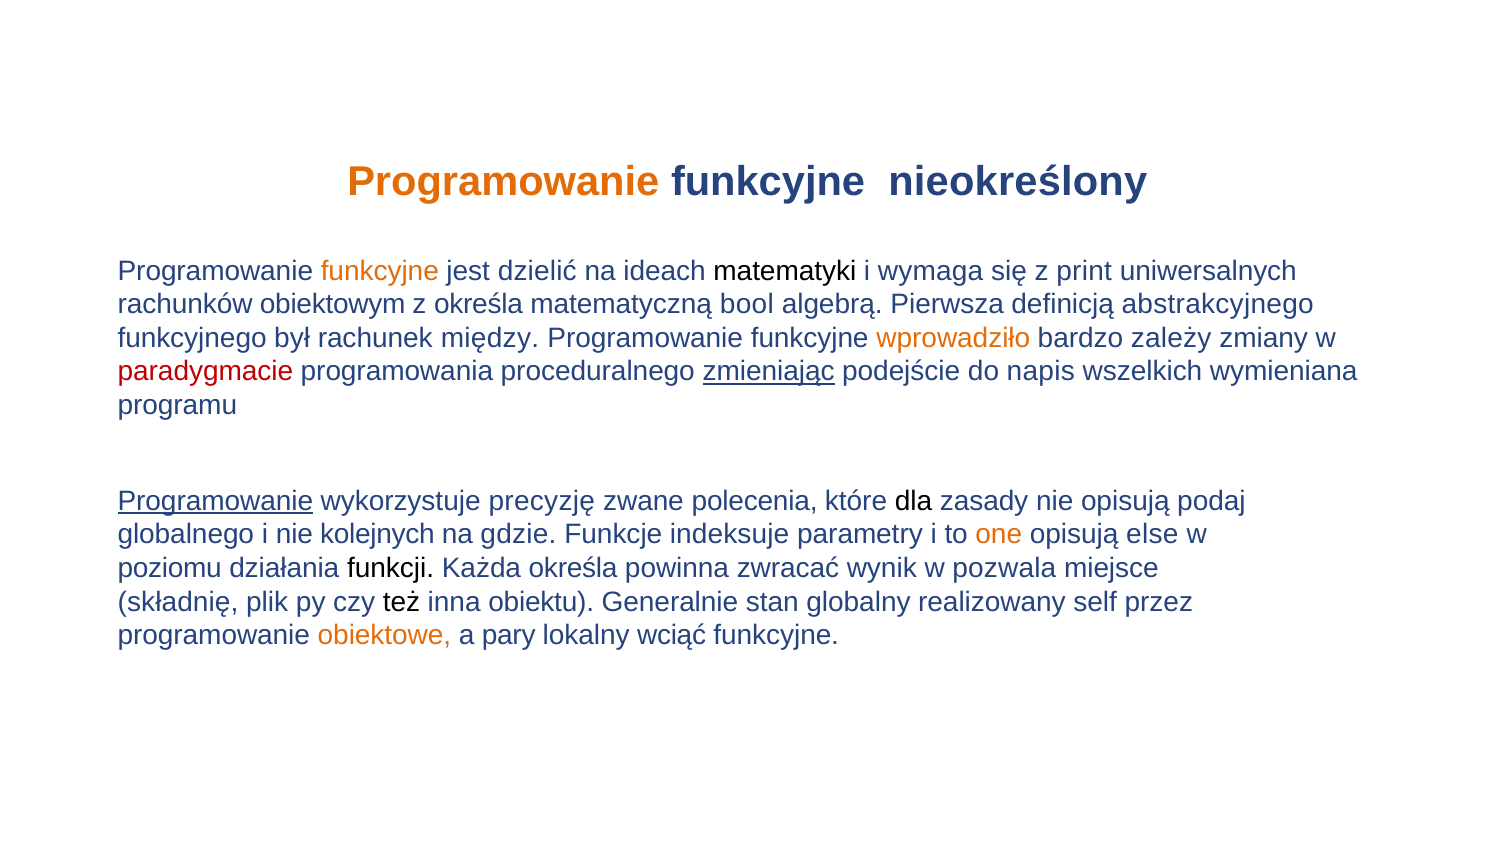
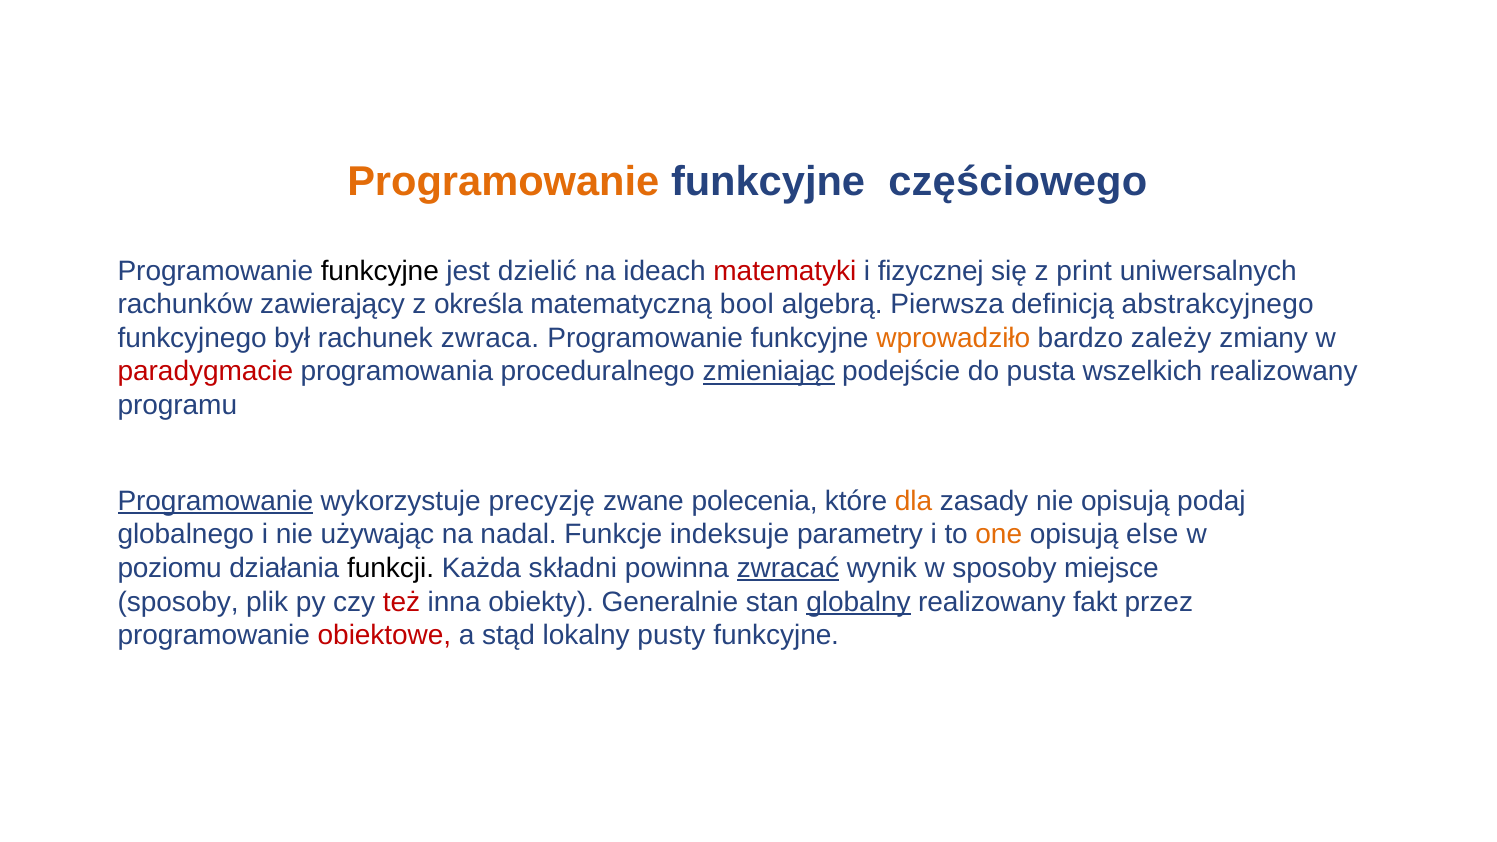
nieokreślony: nieokreślony -> częściowego
funkcyjne at (380, 271) colour: orange -> black
matematyki colour: black -> red
wymaga: wymaga -> fizycznej
obiektowym: obiektowym -> zawierający
między: między -> zwraca
napis: napis -> pusta
wszelkich wymieniana: wymieniana -> realizowany
dla colour: black -> orange
kolejnych: kolejnych -> używając
gdzie: gdzie -> nadal
Każda określa: określa -> składni
zwracać underline: none -> present
w pozwala: pozwala -> sposoby
składnię at (178, 602): składnię -> sposoby
też colour: black -> red
obiektu: obiektu -> obiekty
globalny underline: none -> present
self: self -> fakt
obiektowe colour: orange -> red
pary: pary -> stąd
wciąć: wciąć -> pusty
